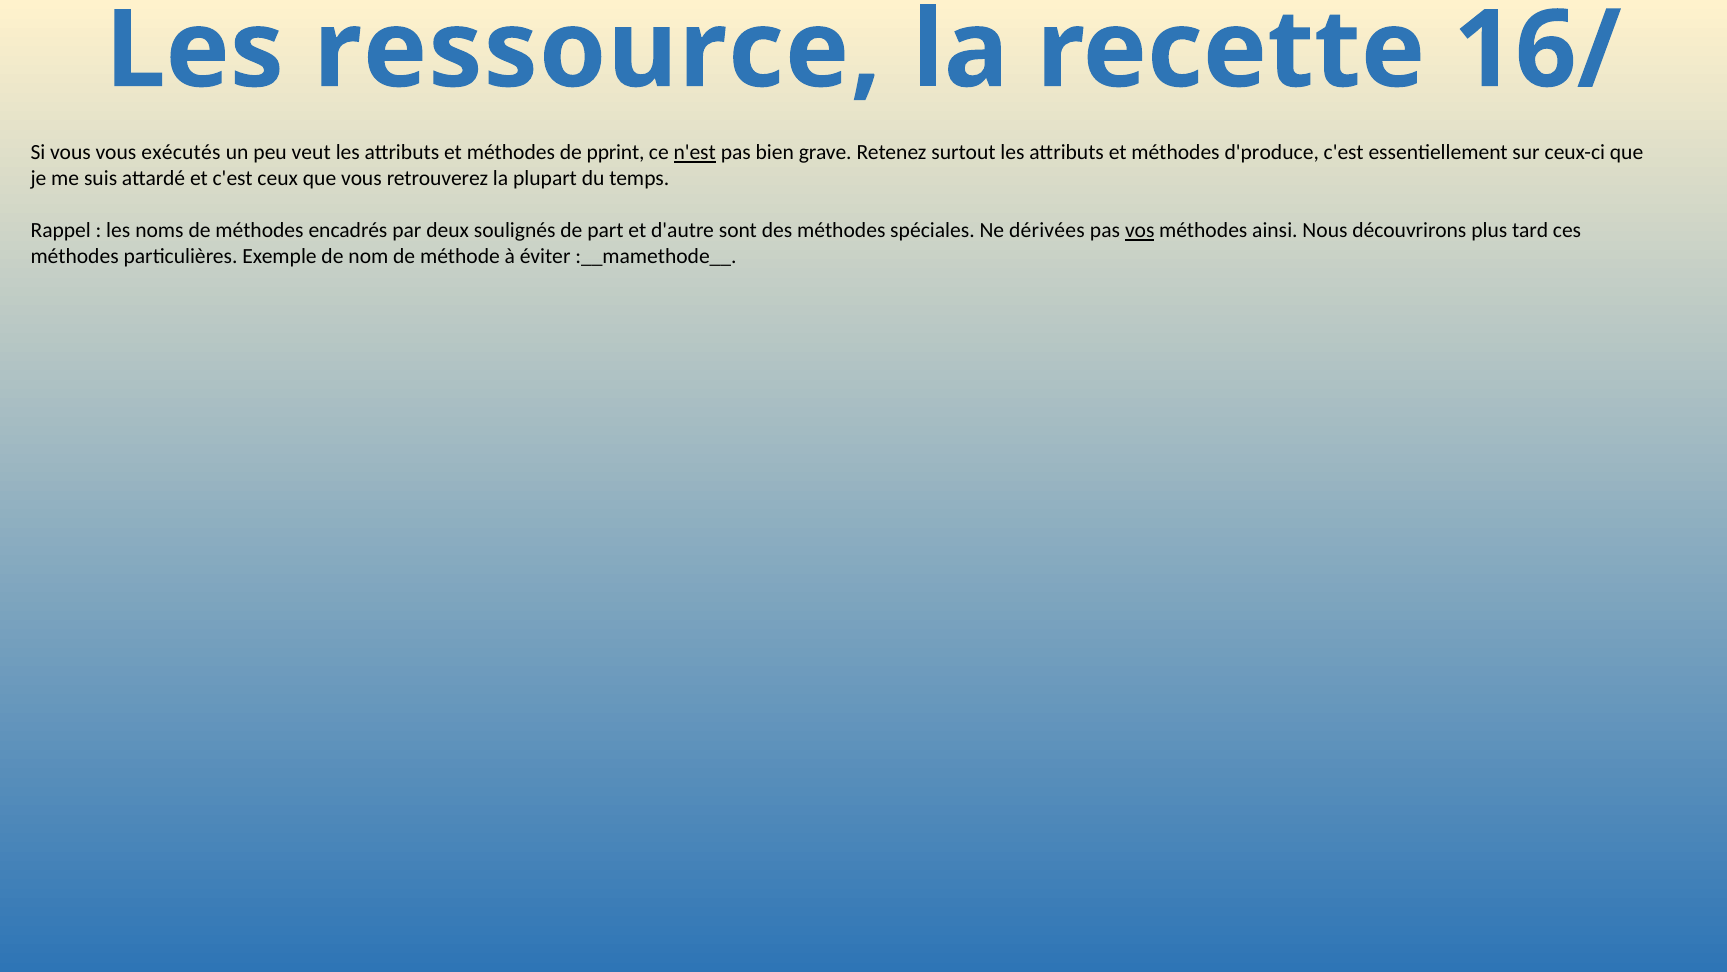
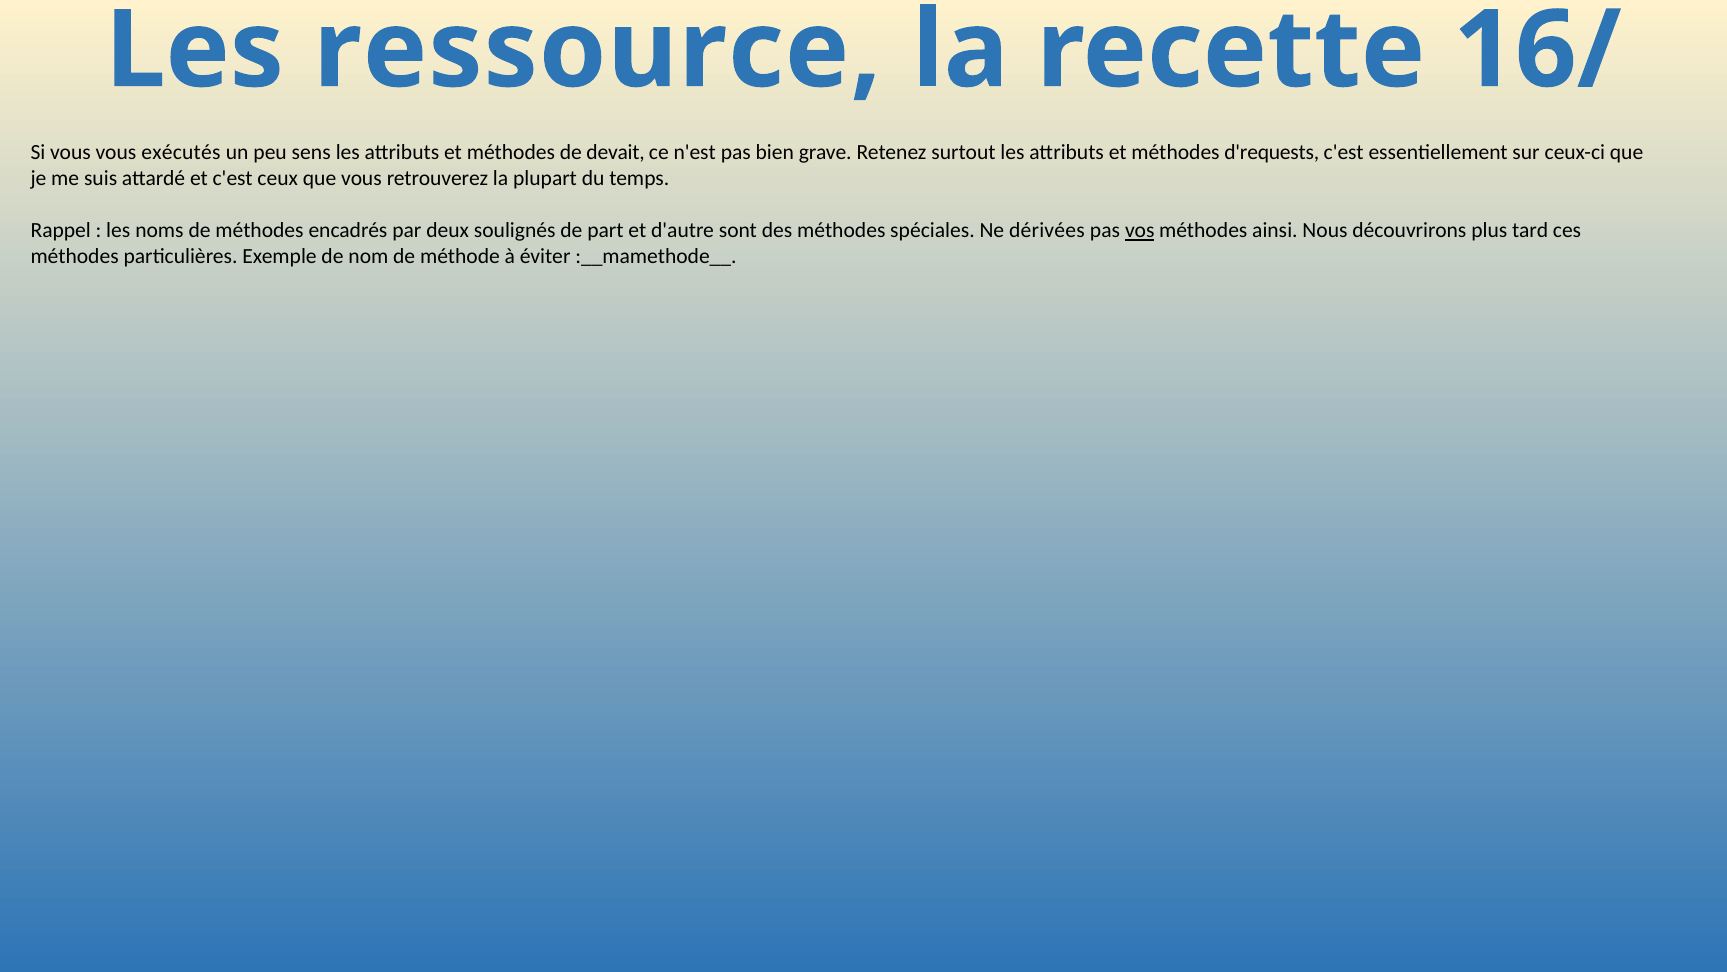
veut: veut -> sens
pprint: pprint -> devait
n'est underline: present -> none
d'produce: d'produce -> d'requests
